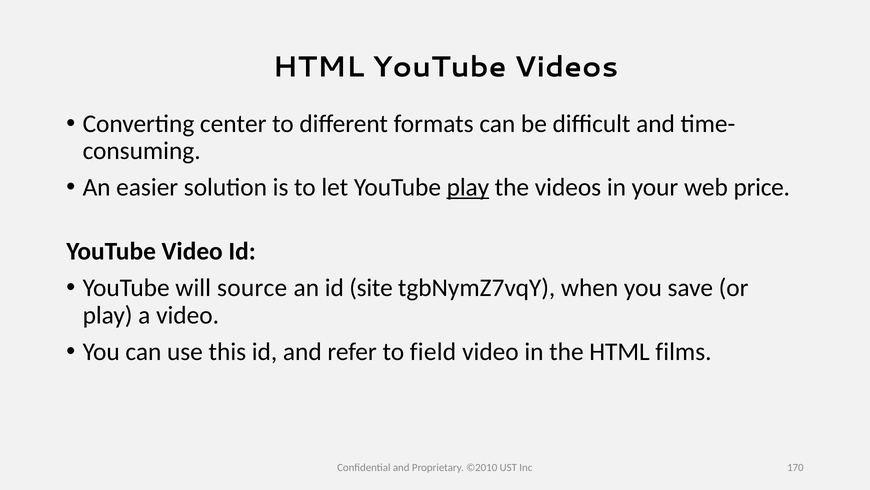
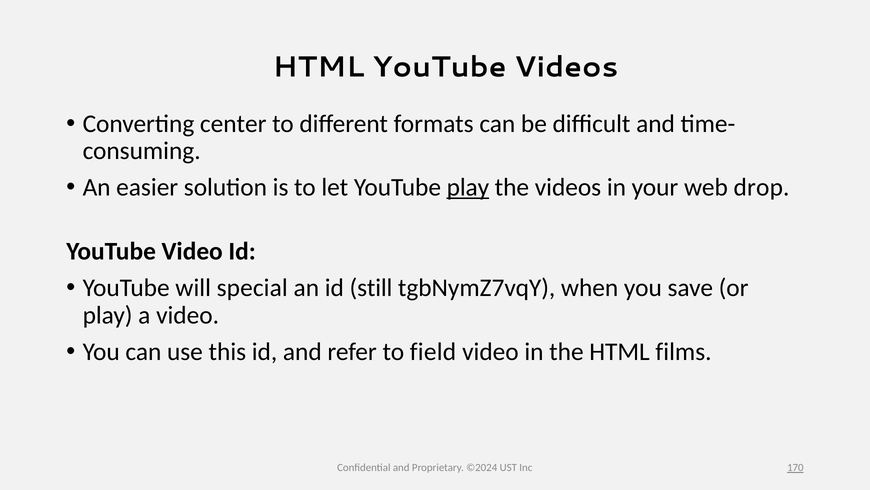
price: price -> drop
source: source -> special
site: site -> still
©2010: ©2010 -> ©2024
170 underline: none -> present
